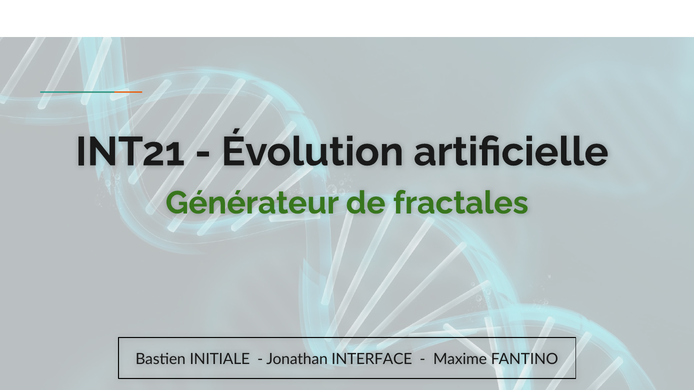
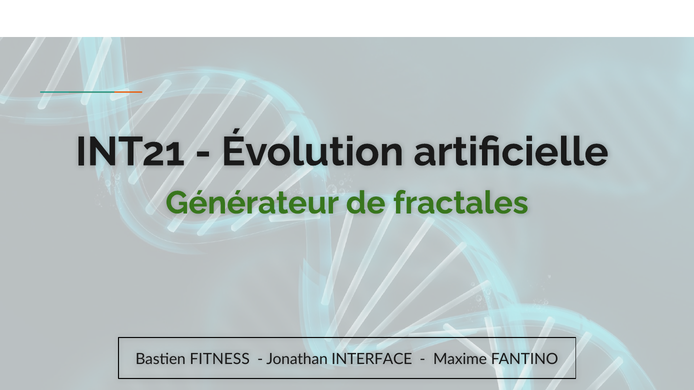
INITIALE: INITIALE -> FITNESS
